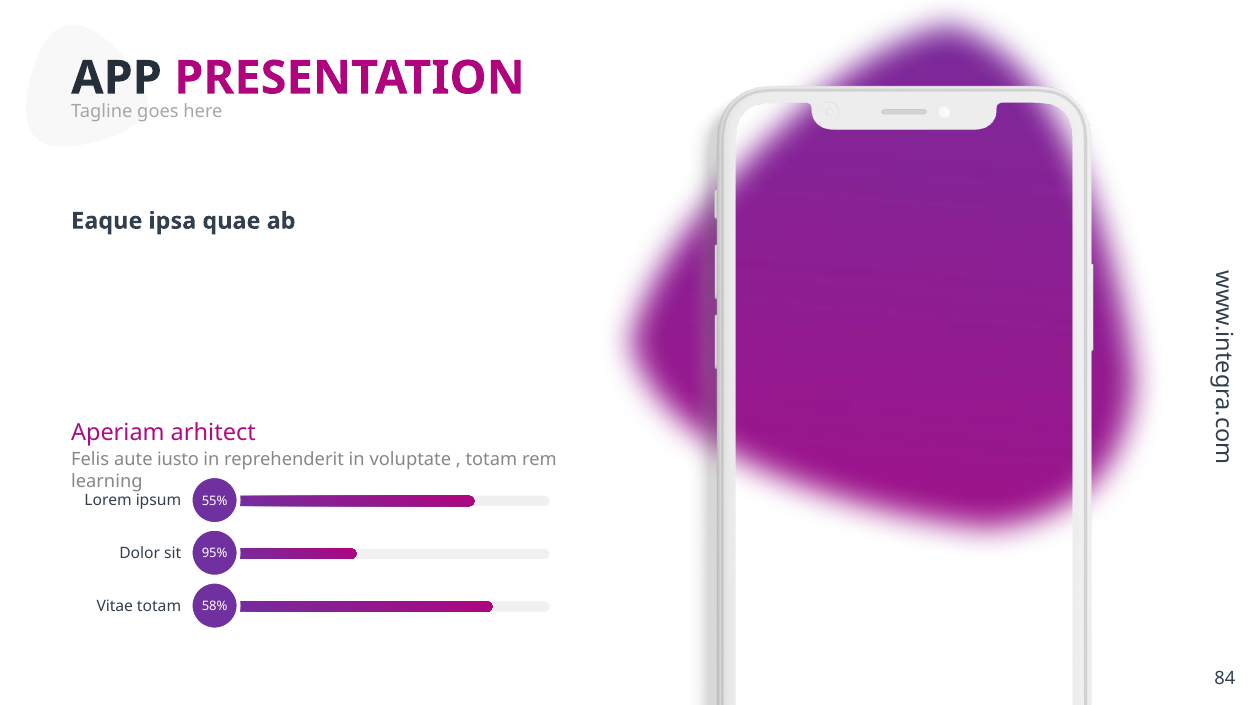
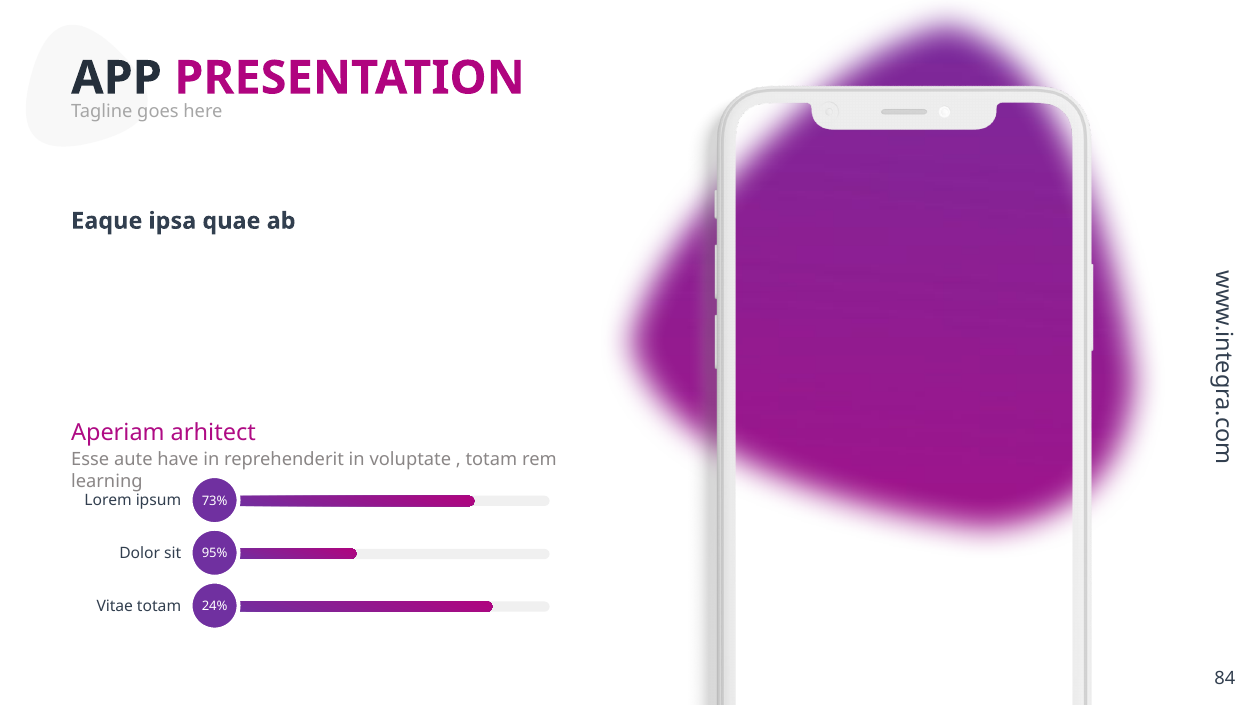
Felis: Felis -> Esse
iusto: iusto -> have
55%: 55% -> 73%
58%: 58% -> 24%
